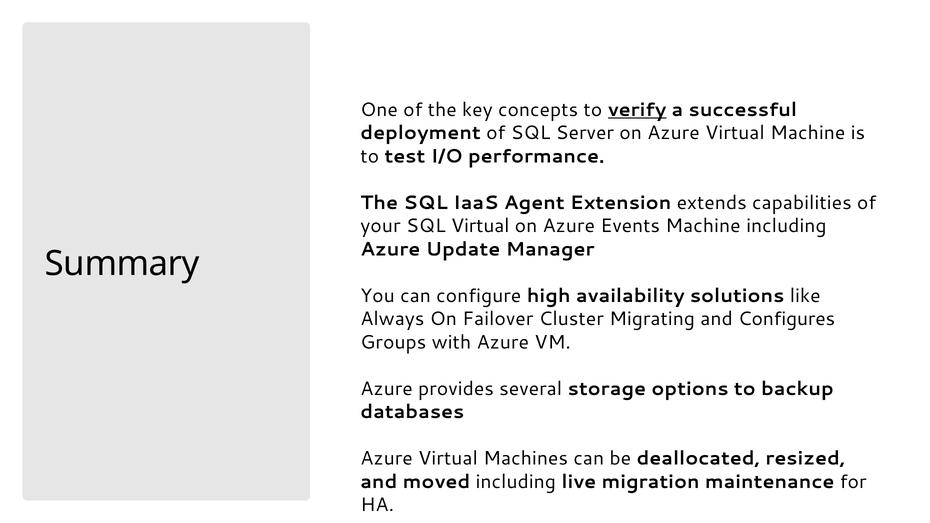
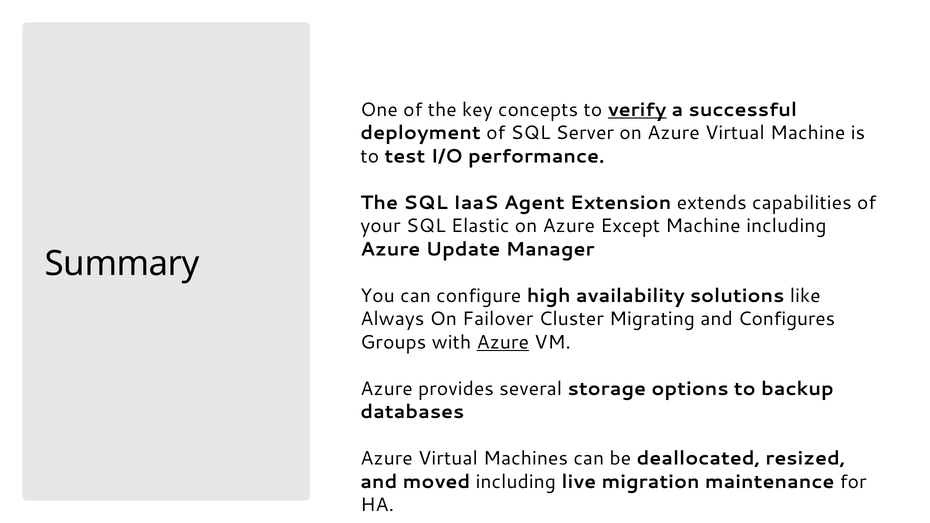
SQL Virtual: Virtual -> Elastic
Events: Events -> Except
Azure at (503, 342) underline: none -> present
